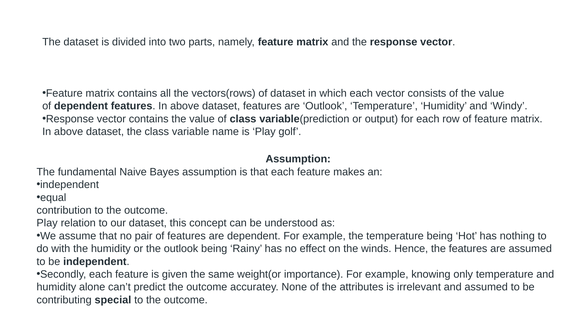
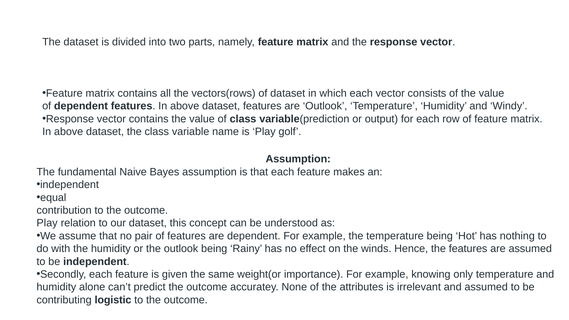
special: special -> logistic
